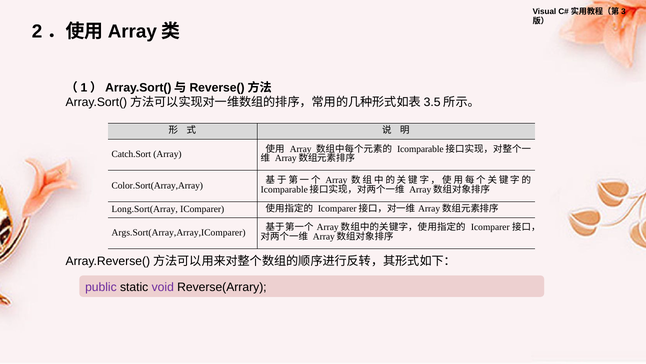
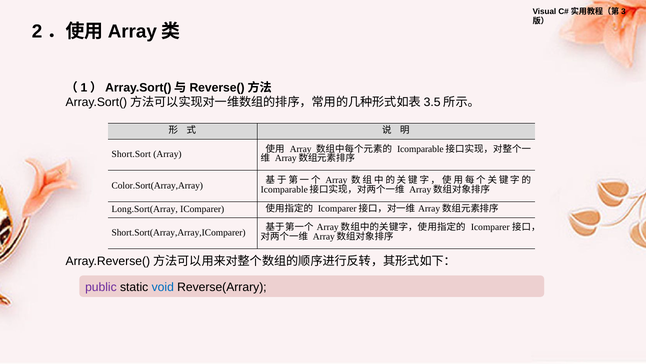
Catch.Sort: Catch.Sort -> Short.Sort
Args.Sort(Array,Array,IComparer: Args.Sort(Array,Array,IComparer -> Short.Sort(Array,Array,IComparer
void colour: purple -> blue
